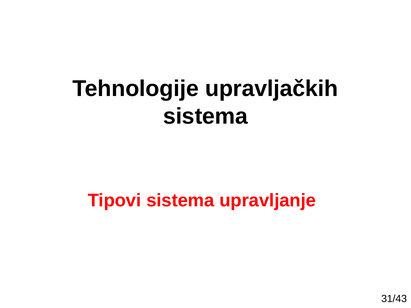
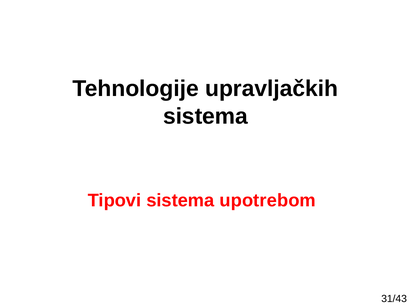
upravljanje: upravljanje -> upotrebom
